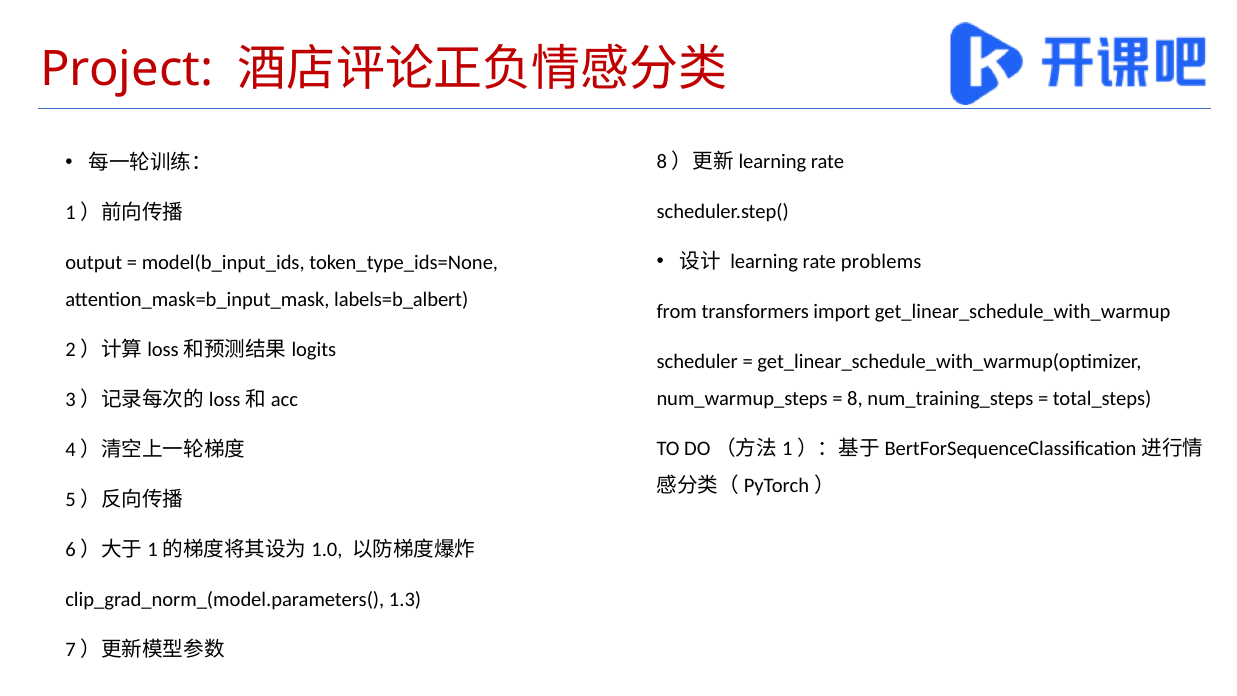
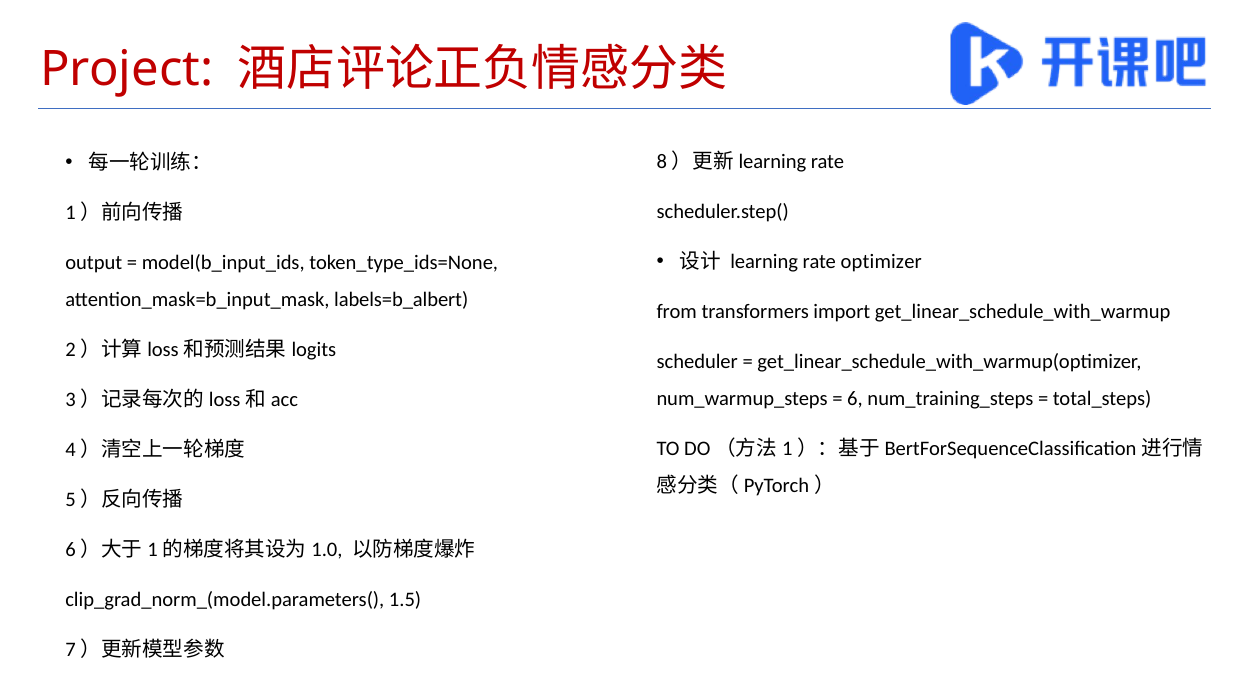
problems: problems -> optimizer
8: 8 -> 6
1.3: 1.3 -> 1.5
